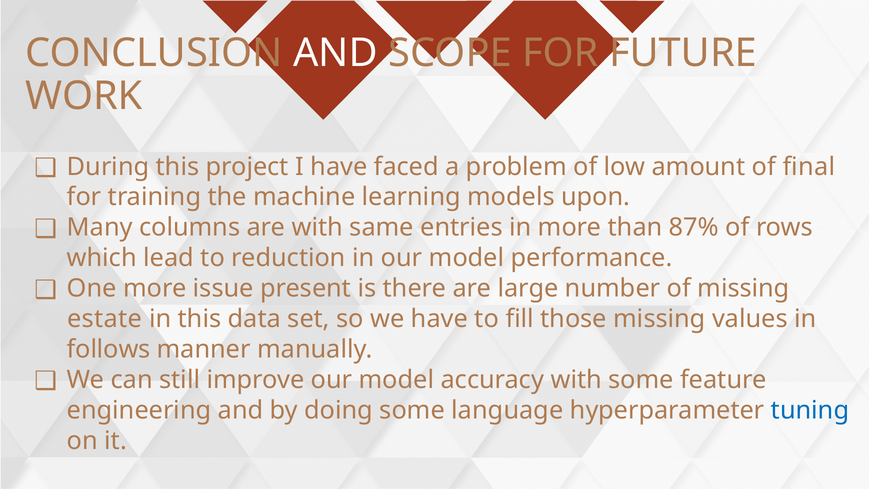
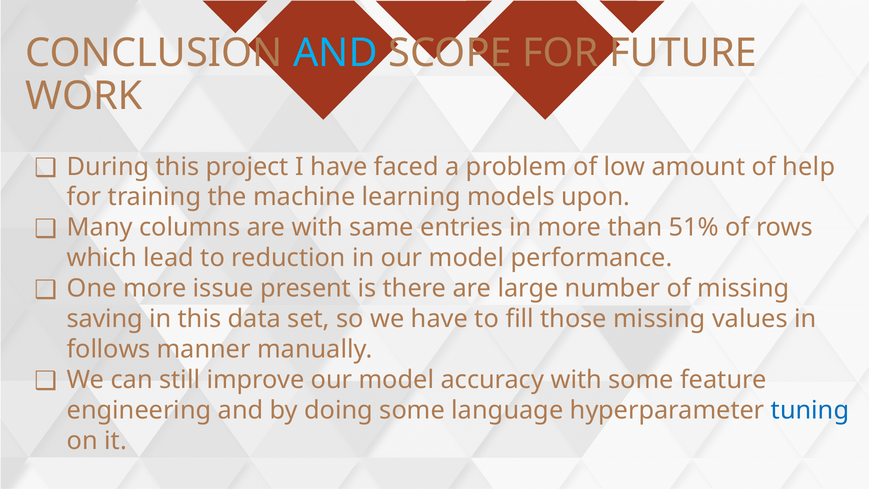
AND at (335, 53) colour: white -> light blue
final: final -> help
87%: 87% -> 51%
estate: estate -> saving
